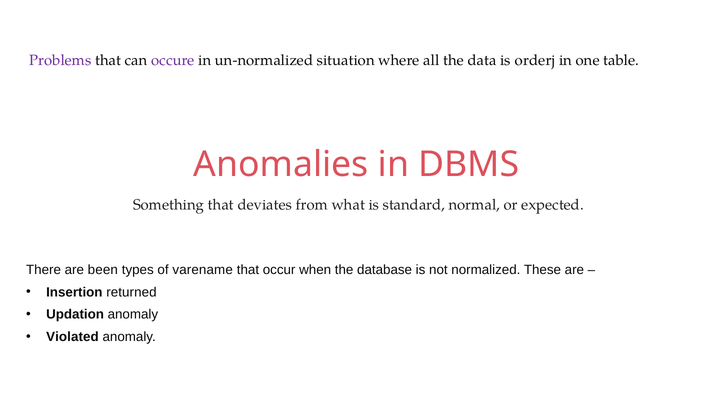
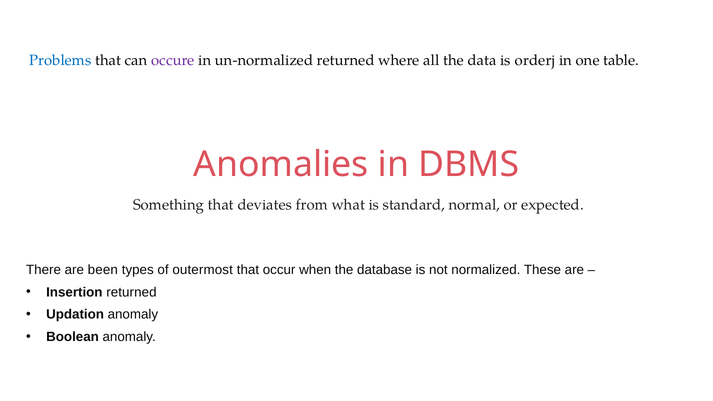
Problems colour: purple -> blue
un-normalized situation: situation -> returned
varename: varename -> outermost
Violated: Violated -> Boolean
